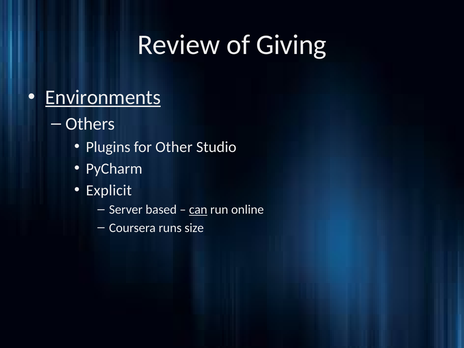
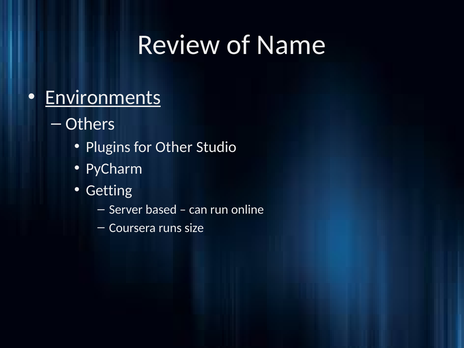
Giving: Giving -> Name
Explicit: Explicit -> Getting
can underline: present -> none
